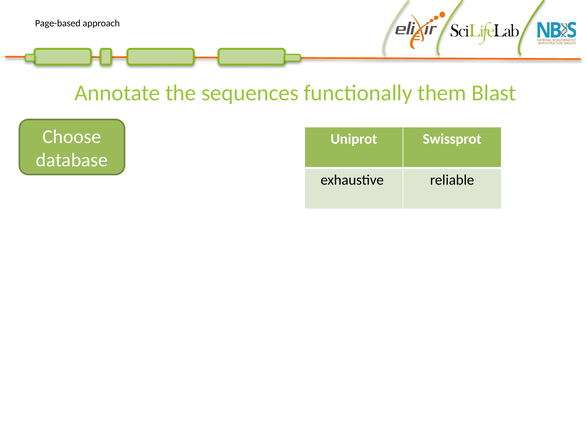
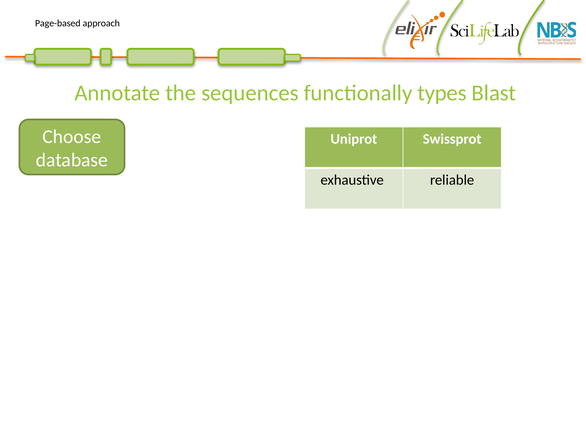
them: them -> types
